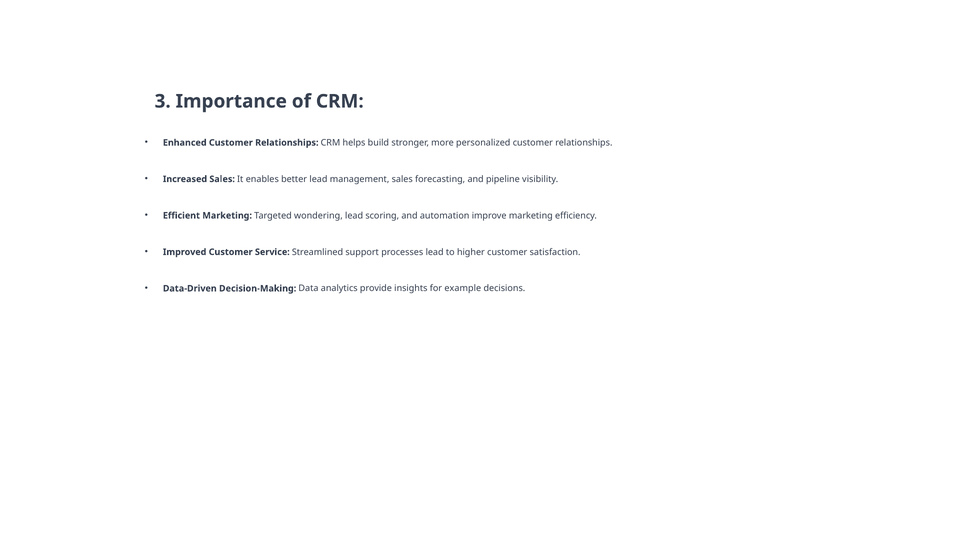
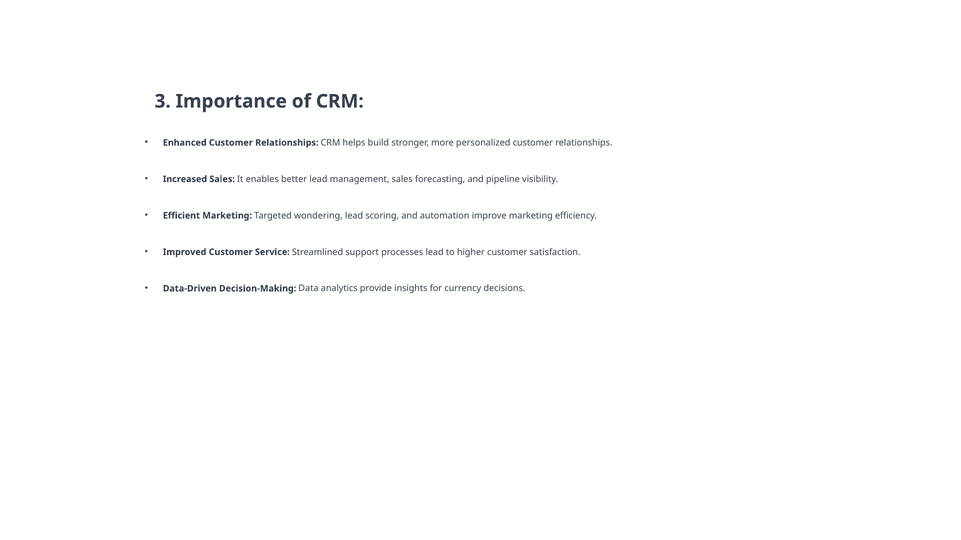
example: example -> currency
